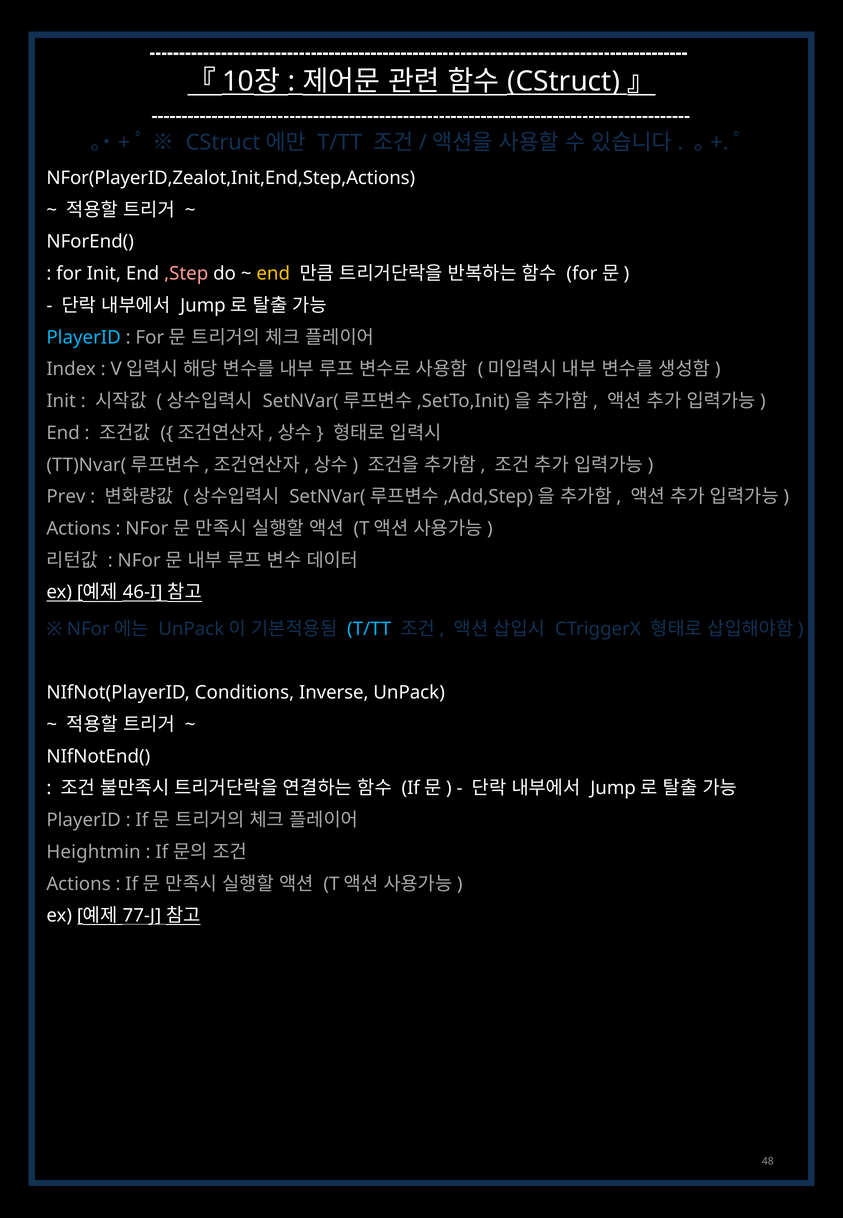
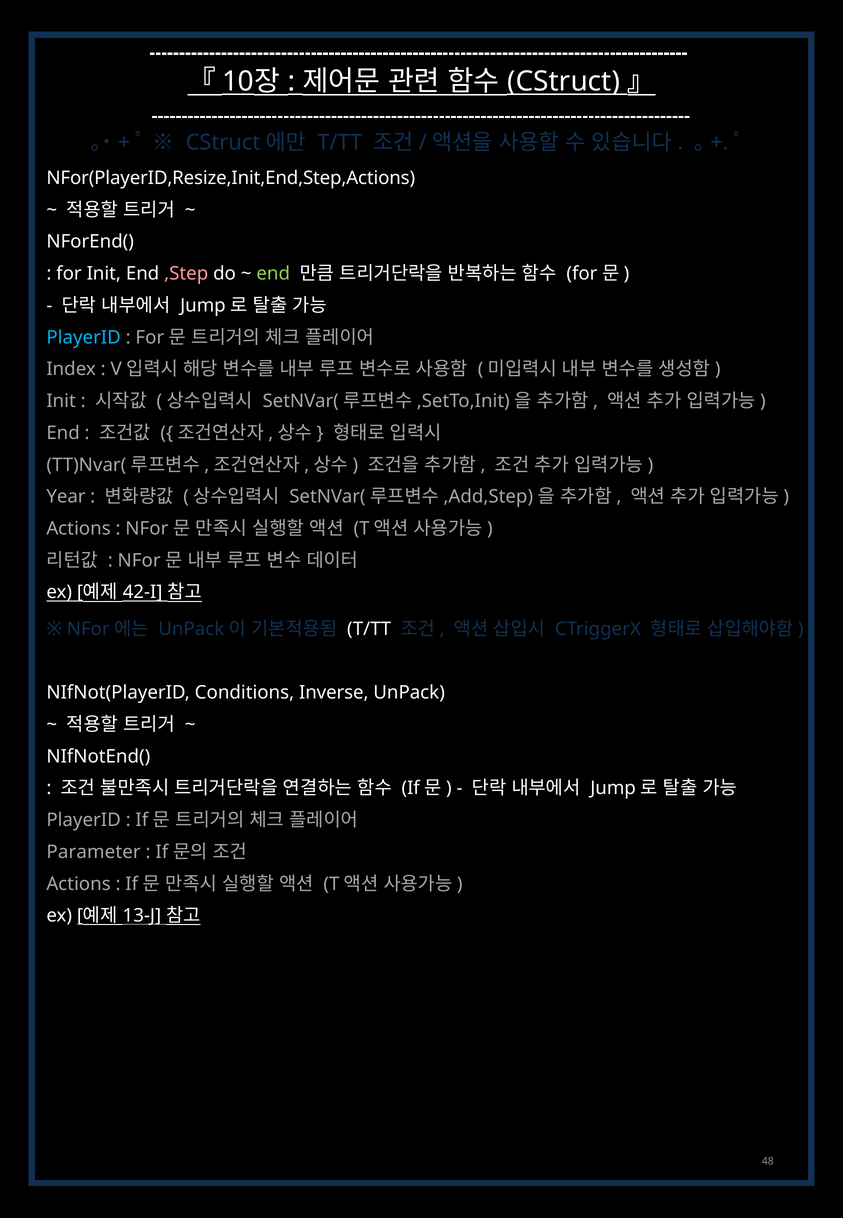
NFor(PlayerID,Zealot,Init,End,Step,Actions: NFor(PlayerID,Zealot,Init,End,Step,Actions -> NFor(PlayerID,Resize,Init,End,Step,Actions
end at (273, 274) colour: yellow -> light green
Prev: Prev -> Year
46-I: 46-I -> 42-I
T/TT at (369, 629) colour: light blue -> white
Heightmin: Heightmin -> Parameter
77-J: 77-J -> 13-J
